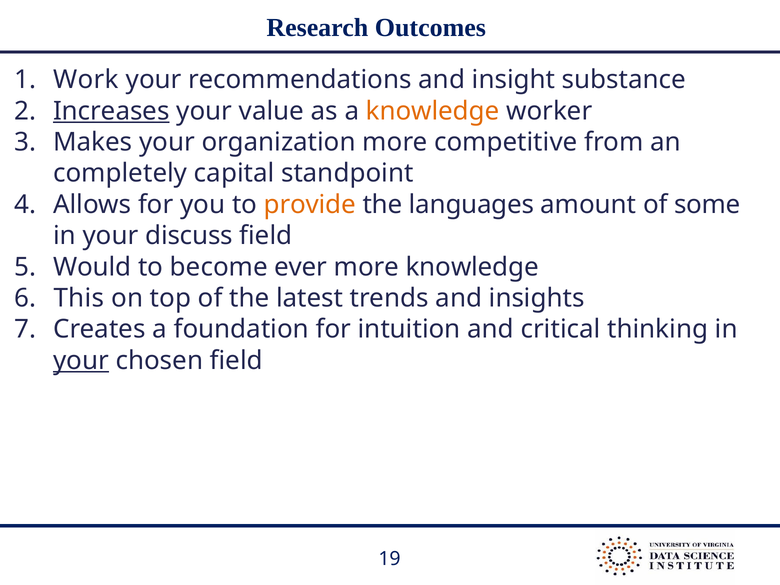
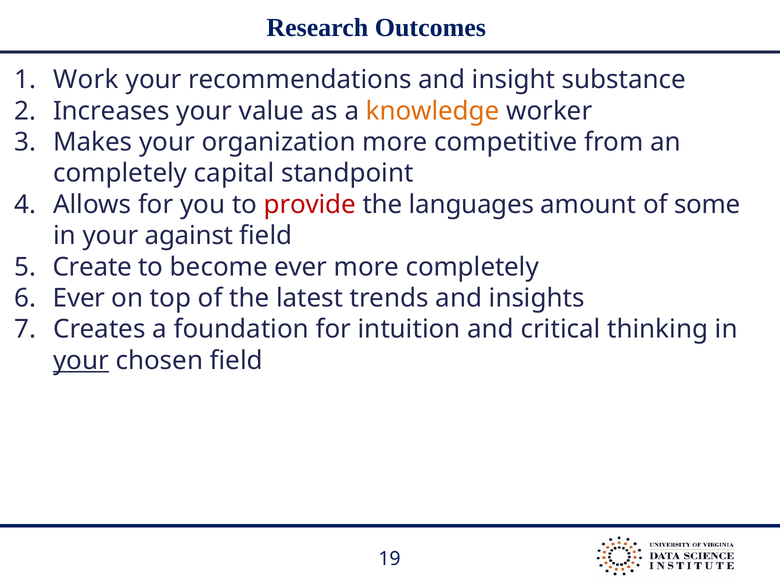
Increases underline: present -> none
provide colour: orange -> red
discuss: discuss -> against
Would: Would -> Create
more knowledge: knowledge -> completely
This at (79, 298): This -> Ever
